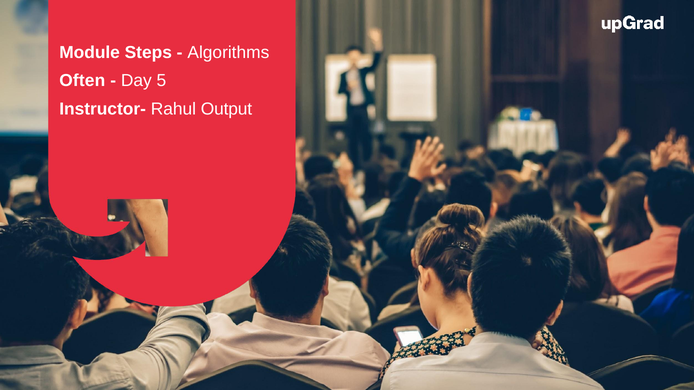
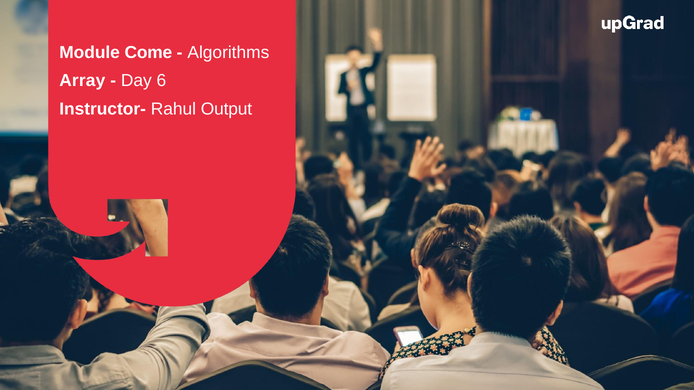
Steps: Steps -> Come
Often: Often -> Array
5: 5 -> 6
